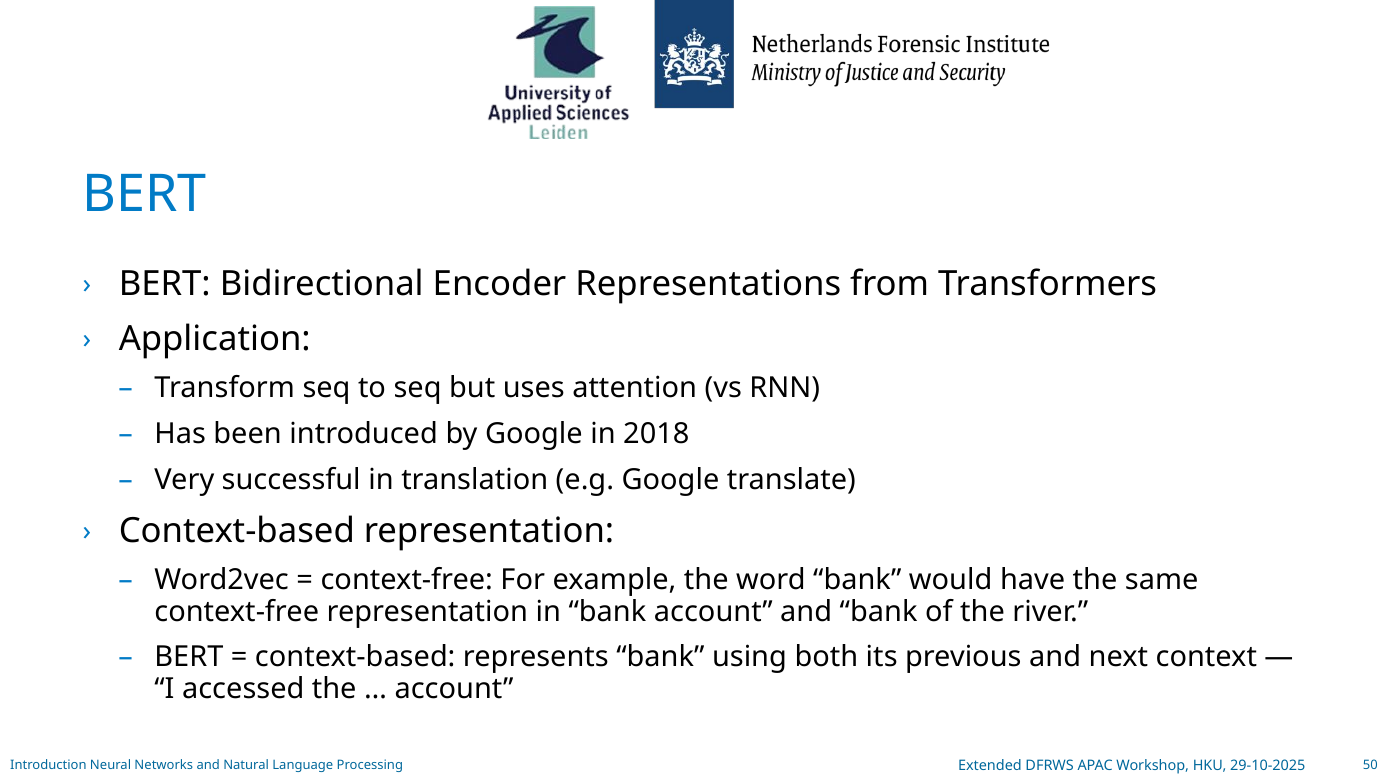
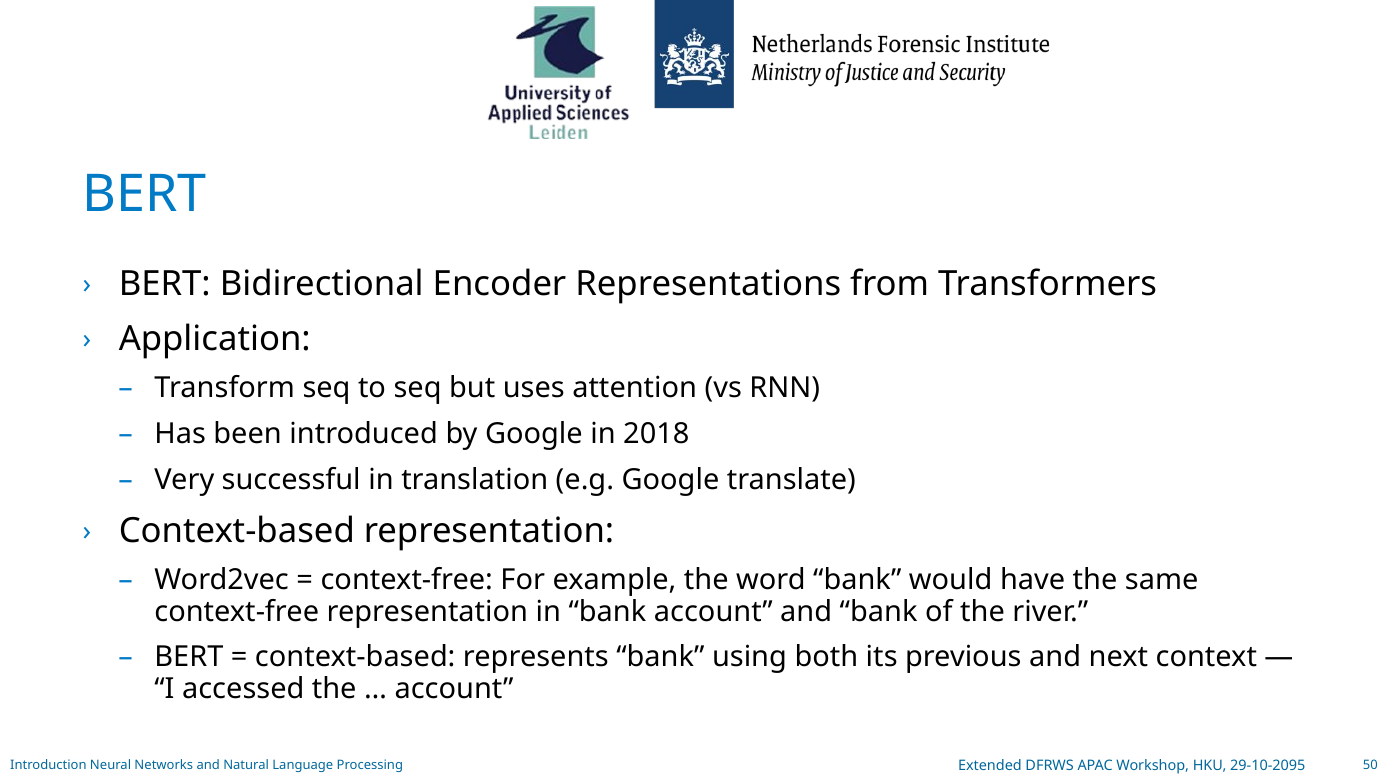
29-10-2025: 29-10-2025 -> 29-10-2095
